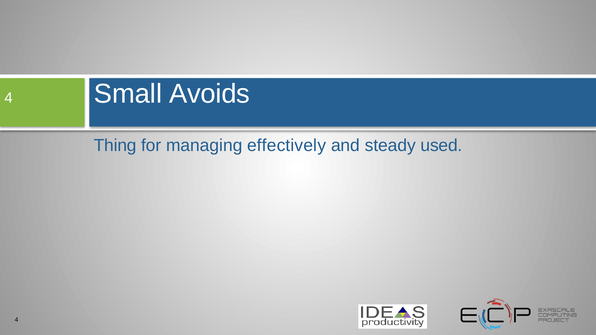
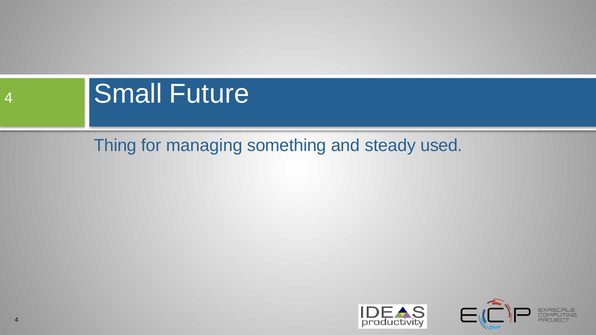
Avoids: Avoids -> Future
effectively: effectively -> something
